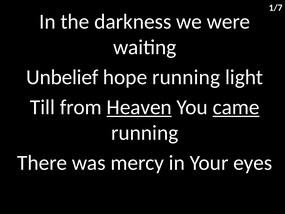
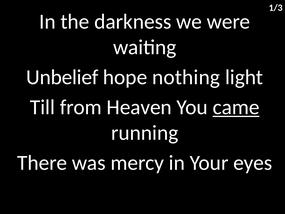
1/7: 1/7 -> 1/3
hope running: running -> nothing
Heaven underline: present -> none
